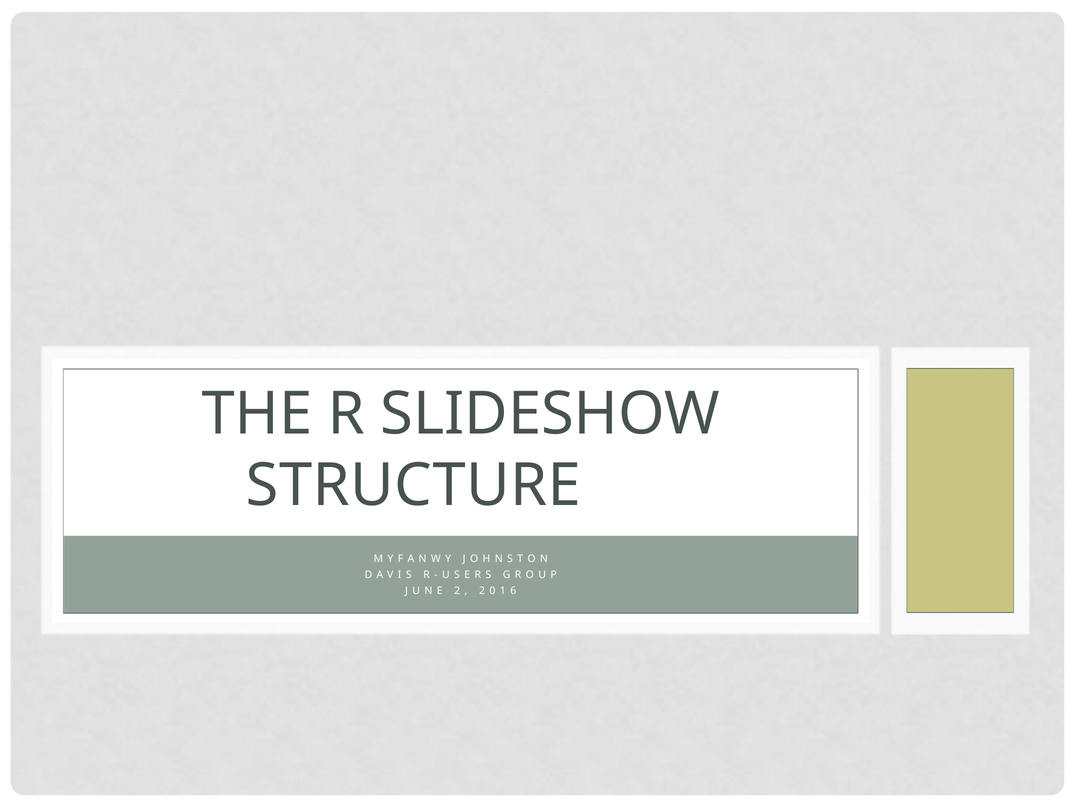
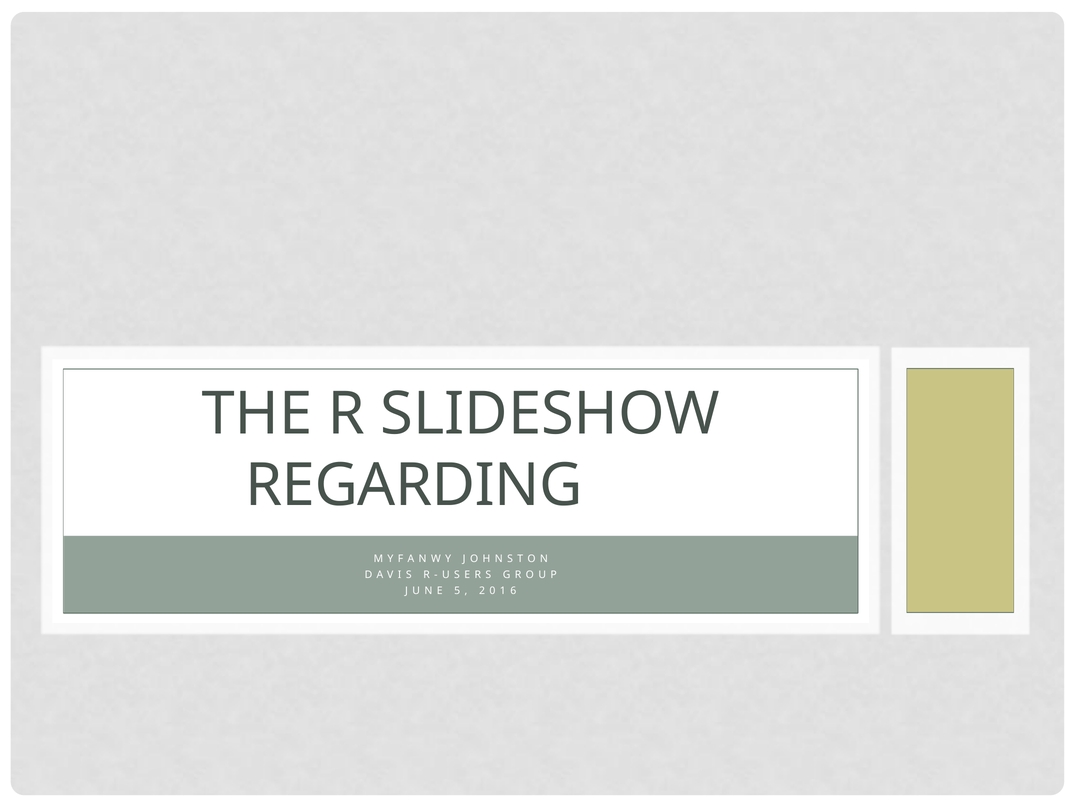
STRUCTURE: STRUCTURE -> REGARDING
2 at (457, 591): 2 -> 5
